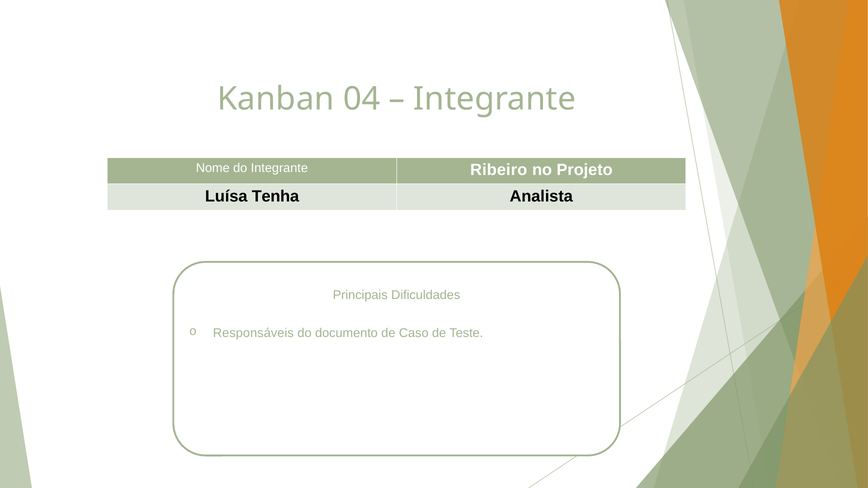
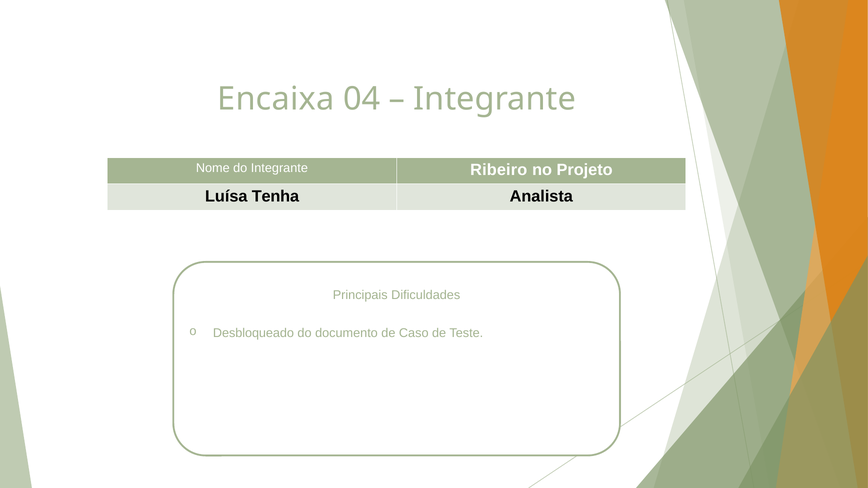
Kanban: Kanban -> Encaixa
Responsáveis: Responsáveis -> Desbloqueado
